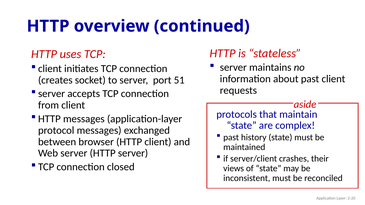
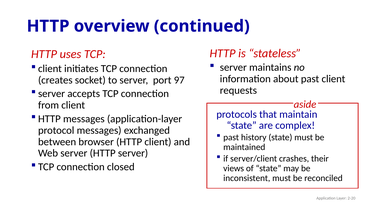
51: 51 -> 97
